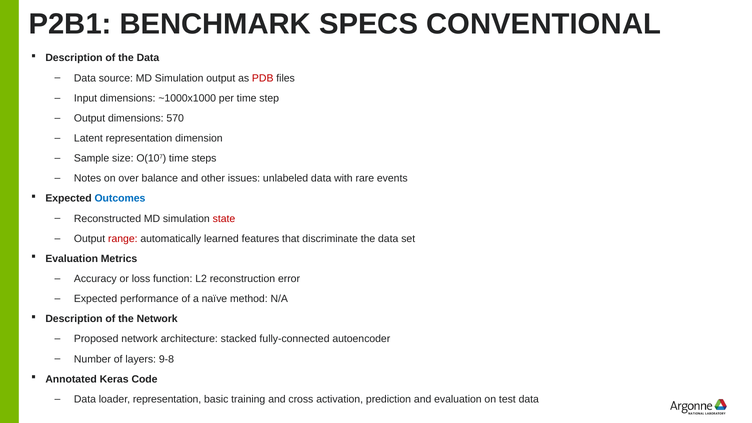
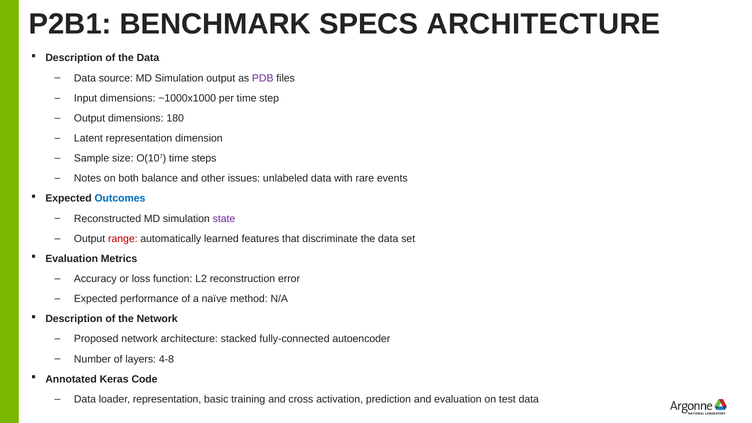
SPECS CONVENTIONAL: CONVENTIONAL -> ARCHITECTURE
PDB colour: red -> purple
570: 570 -> 180
over: over -> both
state colour: red -> purple
9-8: 9-8 -> 4-8
